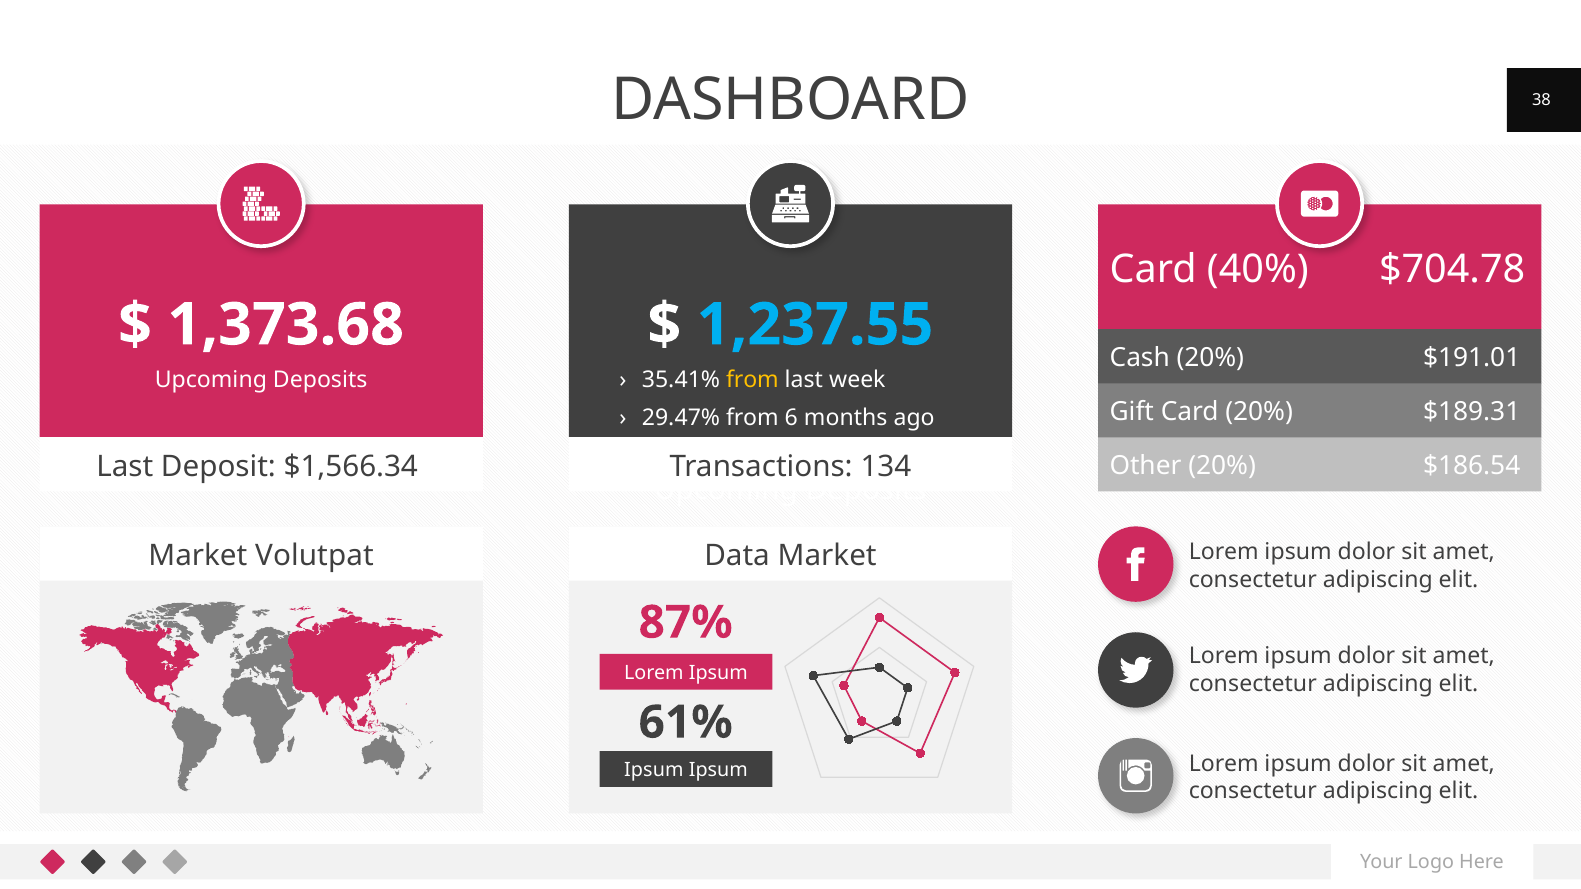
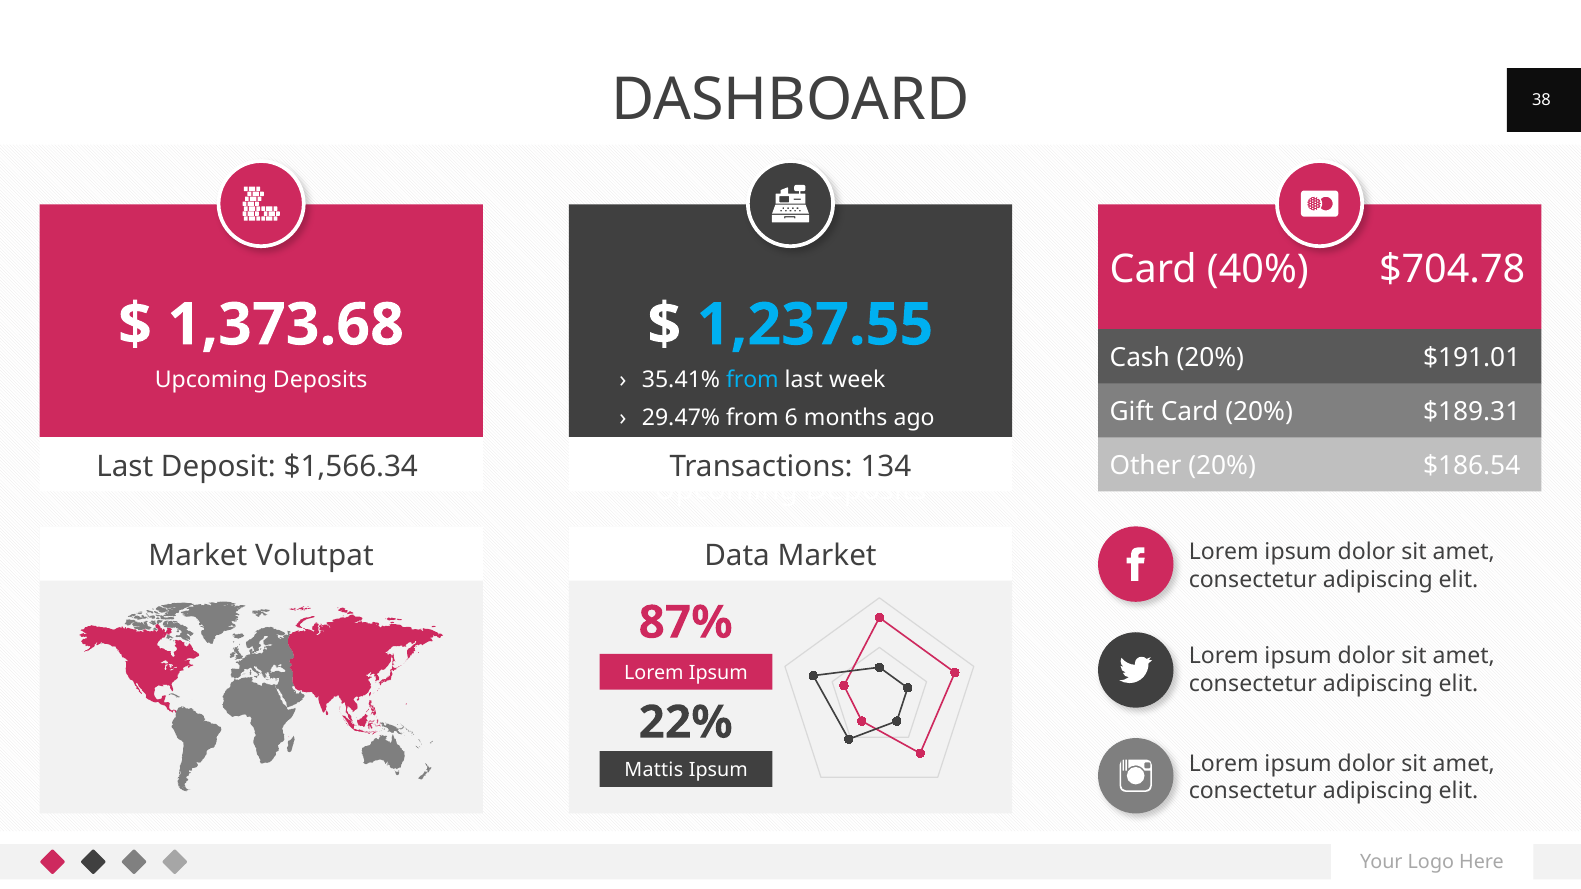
from at (752, 380) colour: yellow -> light blue
61%: 61% -> 22%
Ipsum at (654, 770): Ipsum -> Mattis
